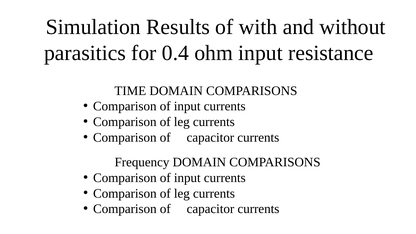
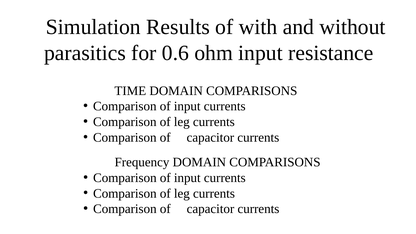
0.4: 0.4 -> 0.6
